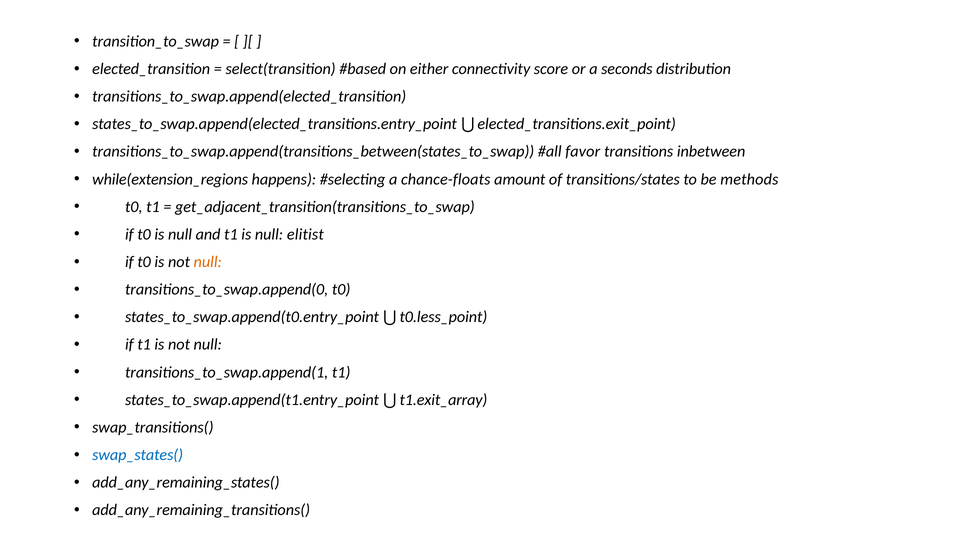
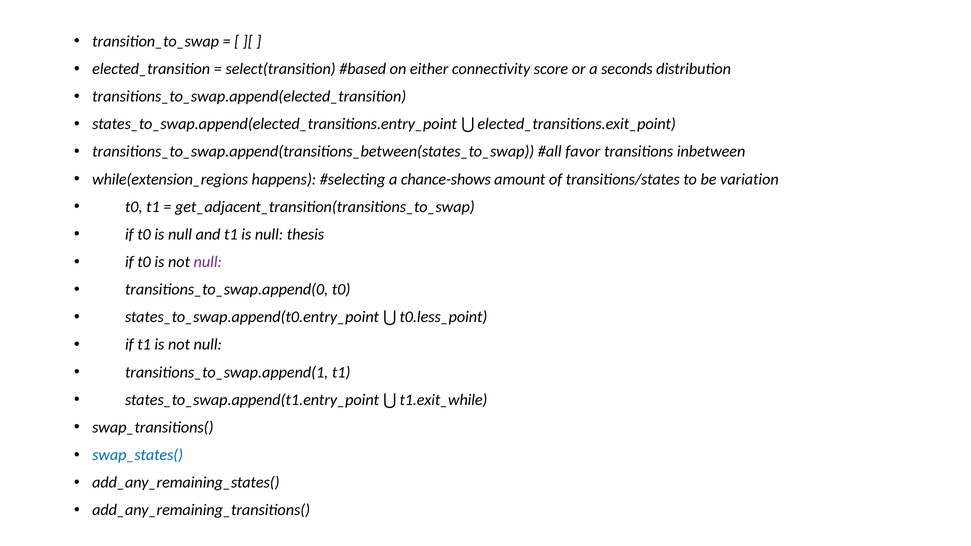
chance-floats: chance-floats -> chance-shows
methods: methods -> variation
elitist: elitist -> thesis
null at (208, 262) colour: orange -> purple
t1.exit_array: t1.exit_array -> t1.exit_while
